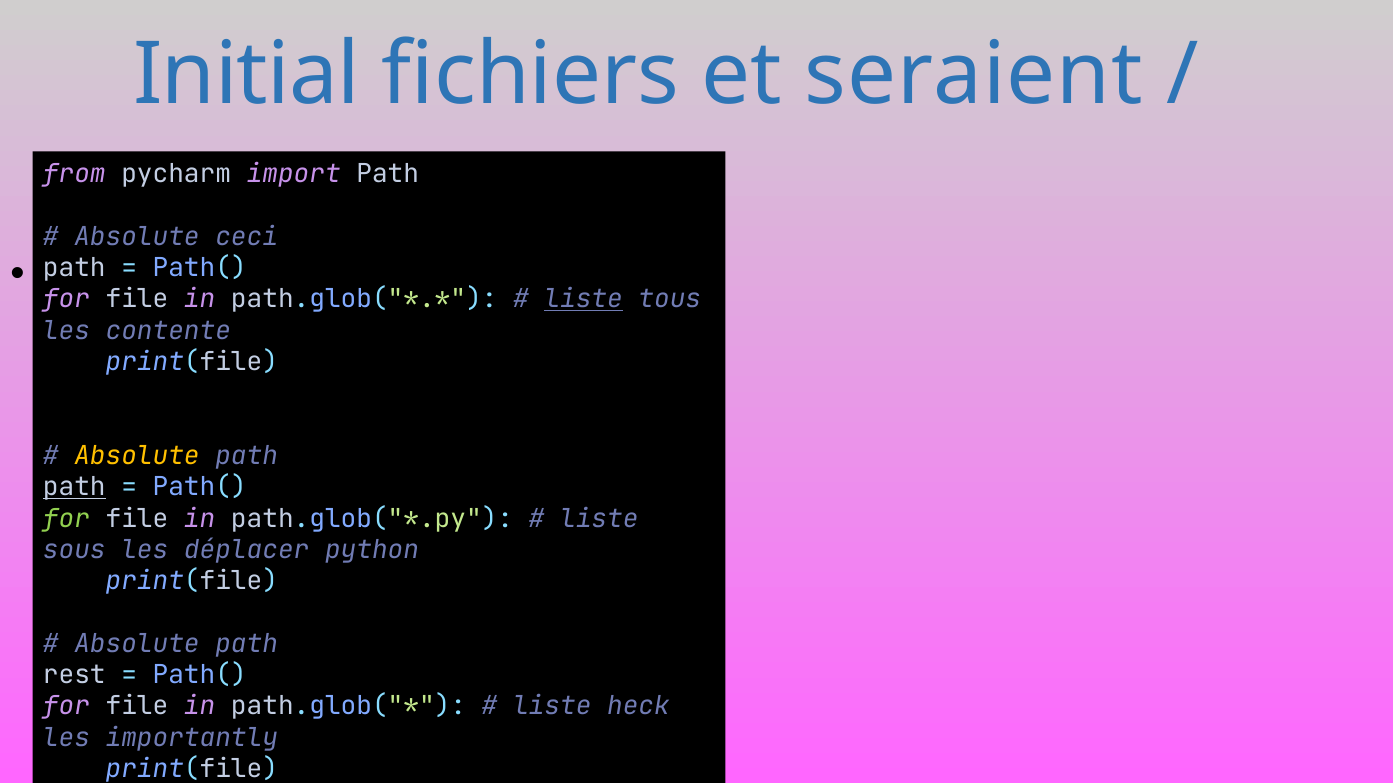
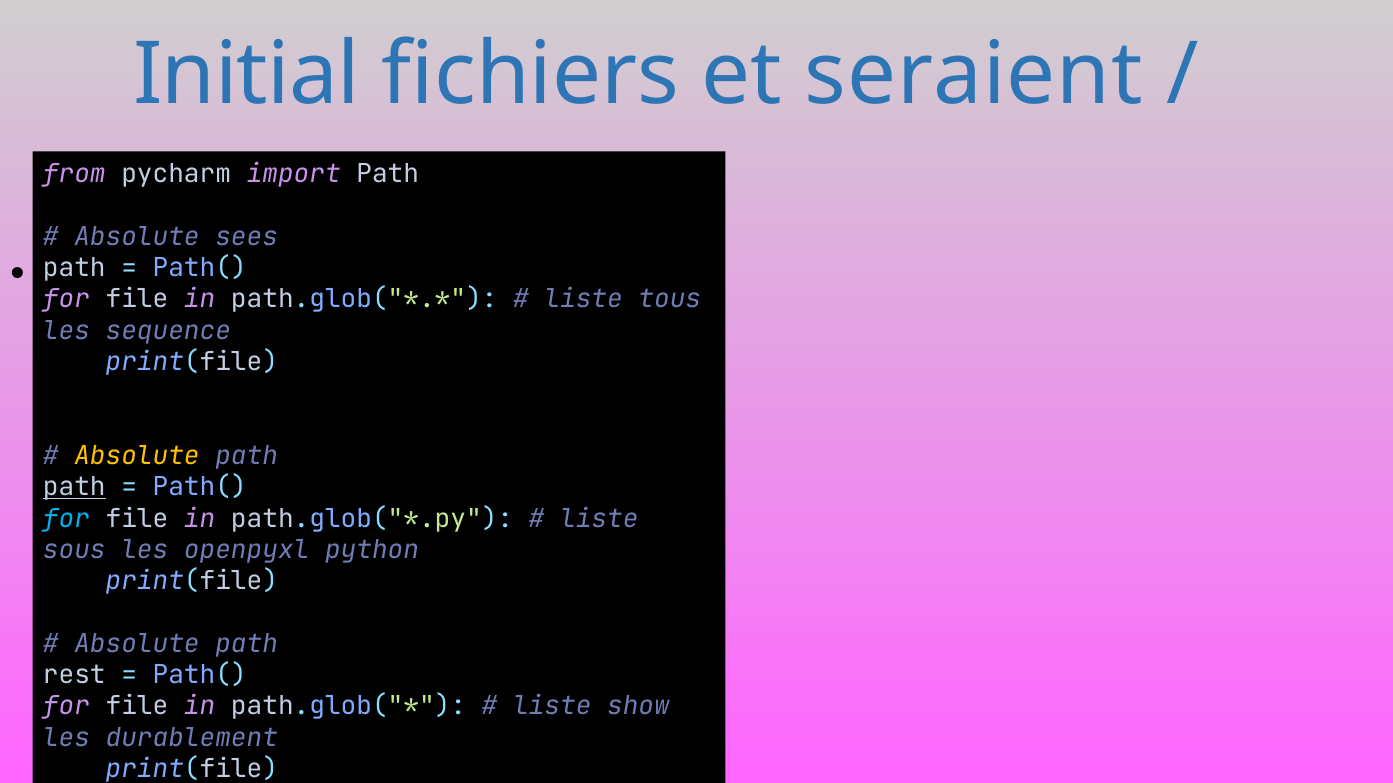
ceci: ceci -> sees
liste at (584, 299) underline: present -> none
contente: contente -> sequence
for at (66, 519) colour: light green -> light blue
déplacer: déplacer -> openpyxl
heck: heck -> show
importantly: importantly -> durablement
